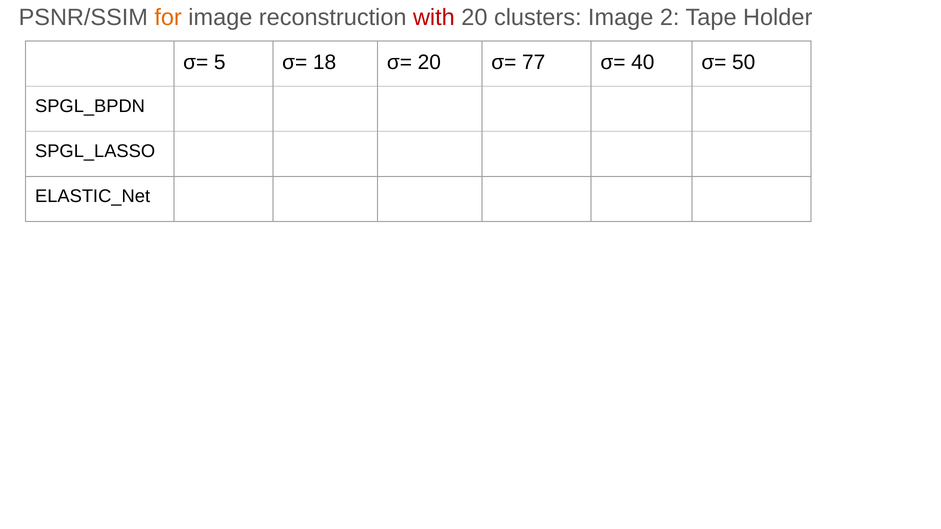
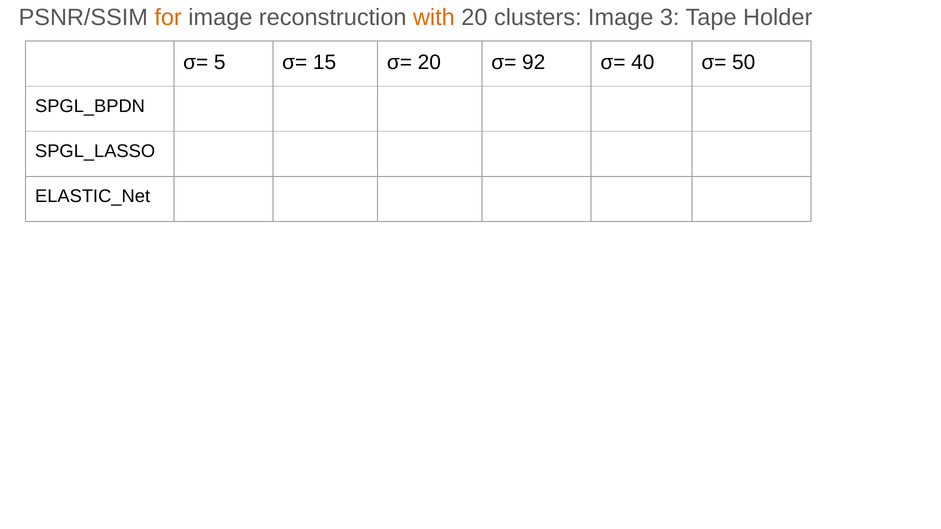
with colour: red -> orange
2: 2 -> 3
18: 18 -> 15
77: 77 -> 92
